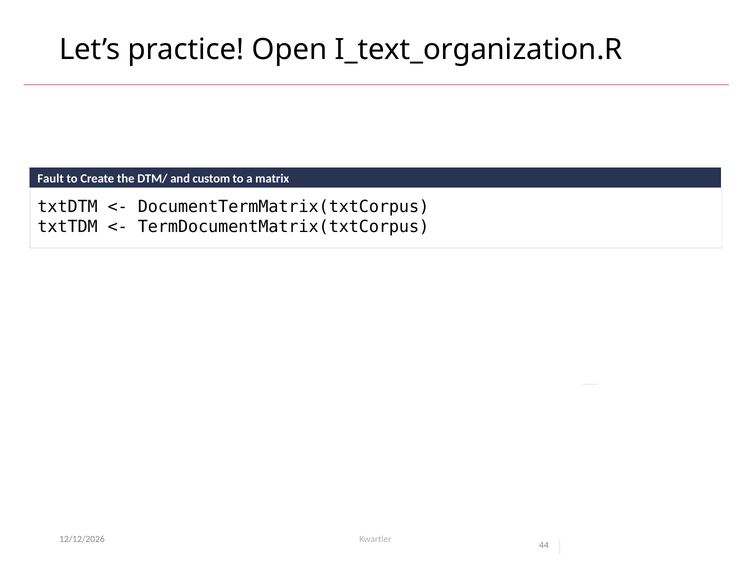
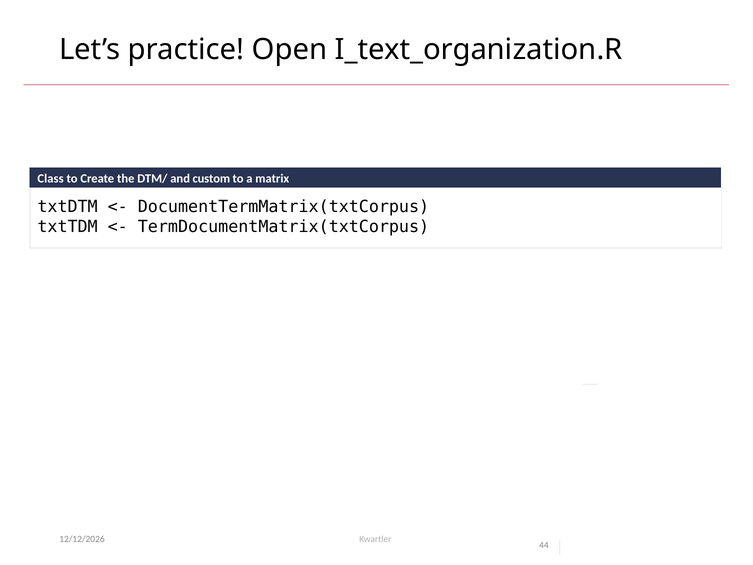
Fault: Fault -> Class
